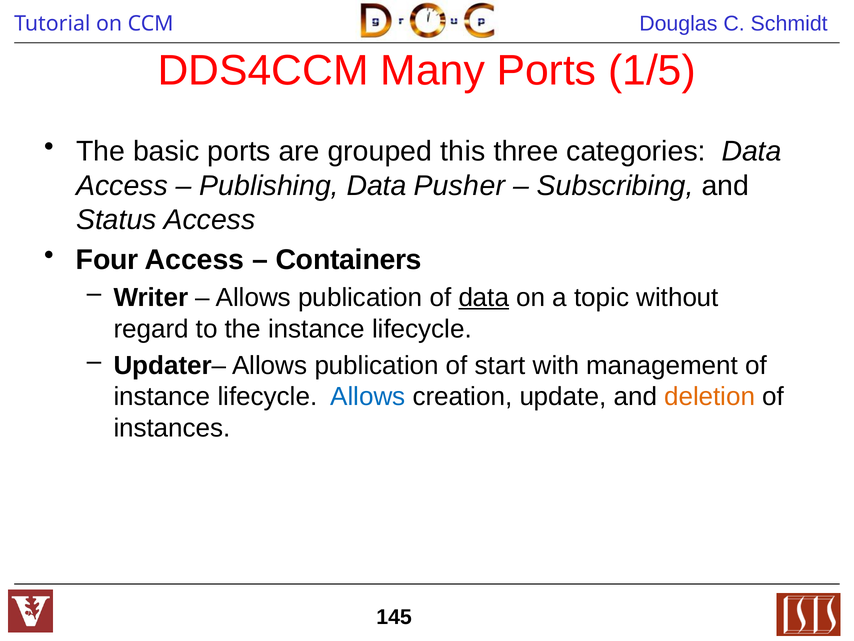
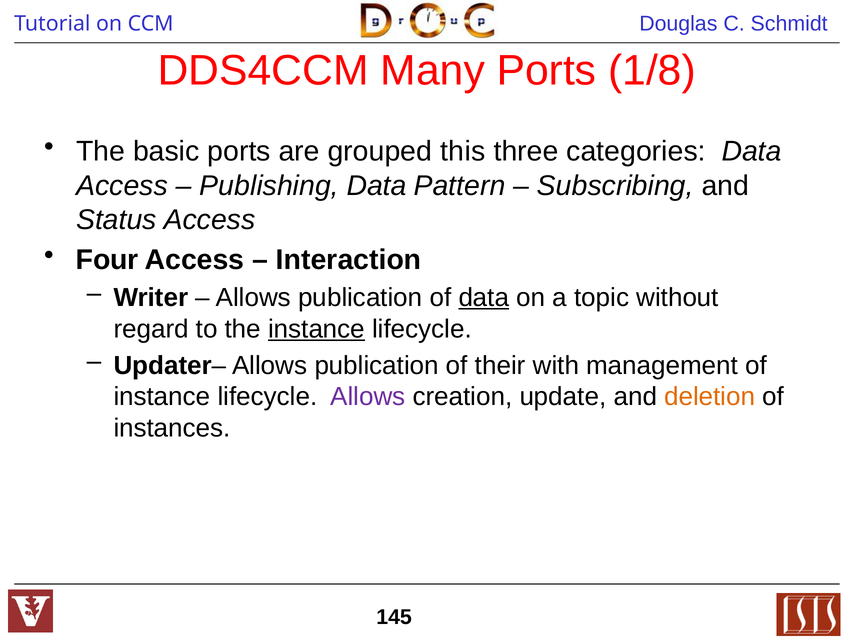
1/5: 1/5 -> 1/8
Pusher: Pusher -> Pattern
Containers: Containers -> Interaction
instance at (317, 329) underline: none -> present
start: start -> their
Allows at (368, 397) colour: blue -> purple
